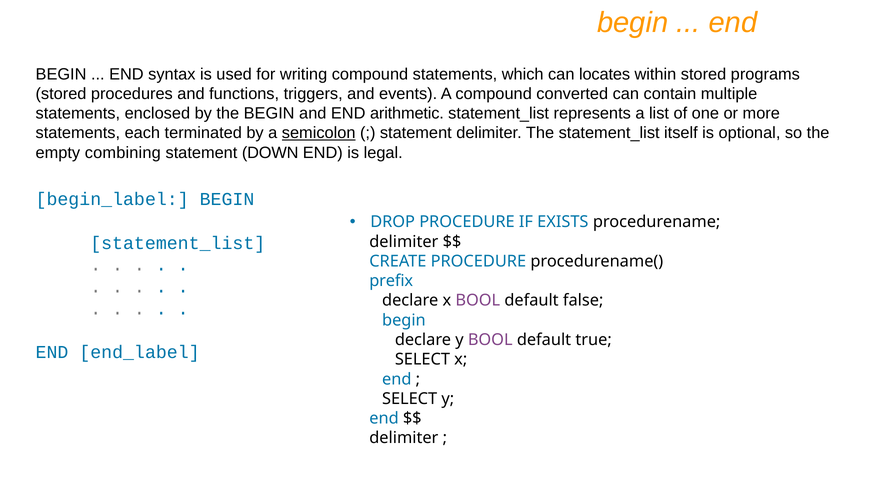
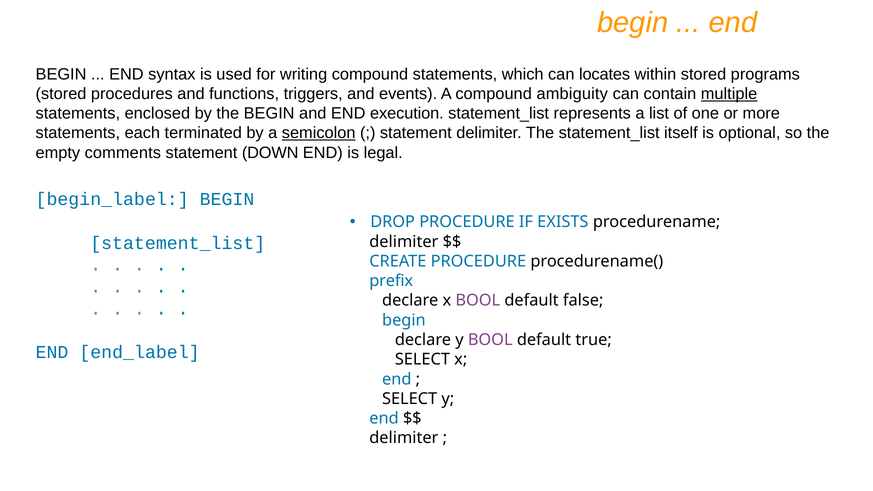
converted: converted -> ambiguity
multiple underline: none -> present
arithmetic: arithmetic -> execution
combining: combining -> comments
